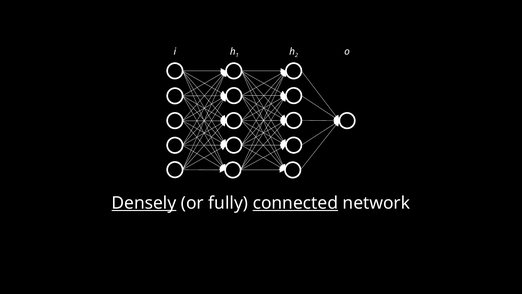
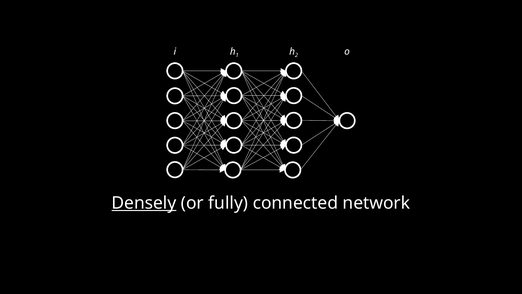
connected underline: present -> none
